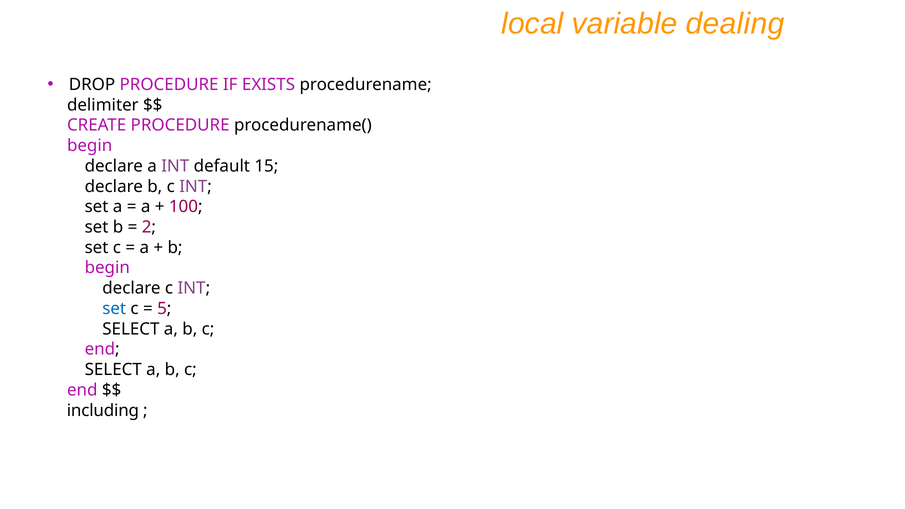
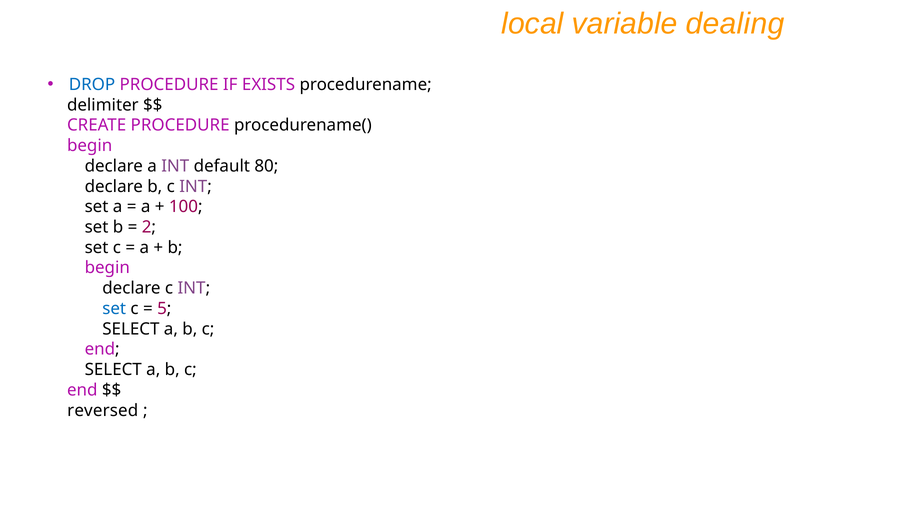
DROP colour: black -> blue
15: 15 -> 80
including: including -> reversed
